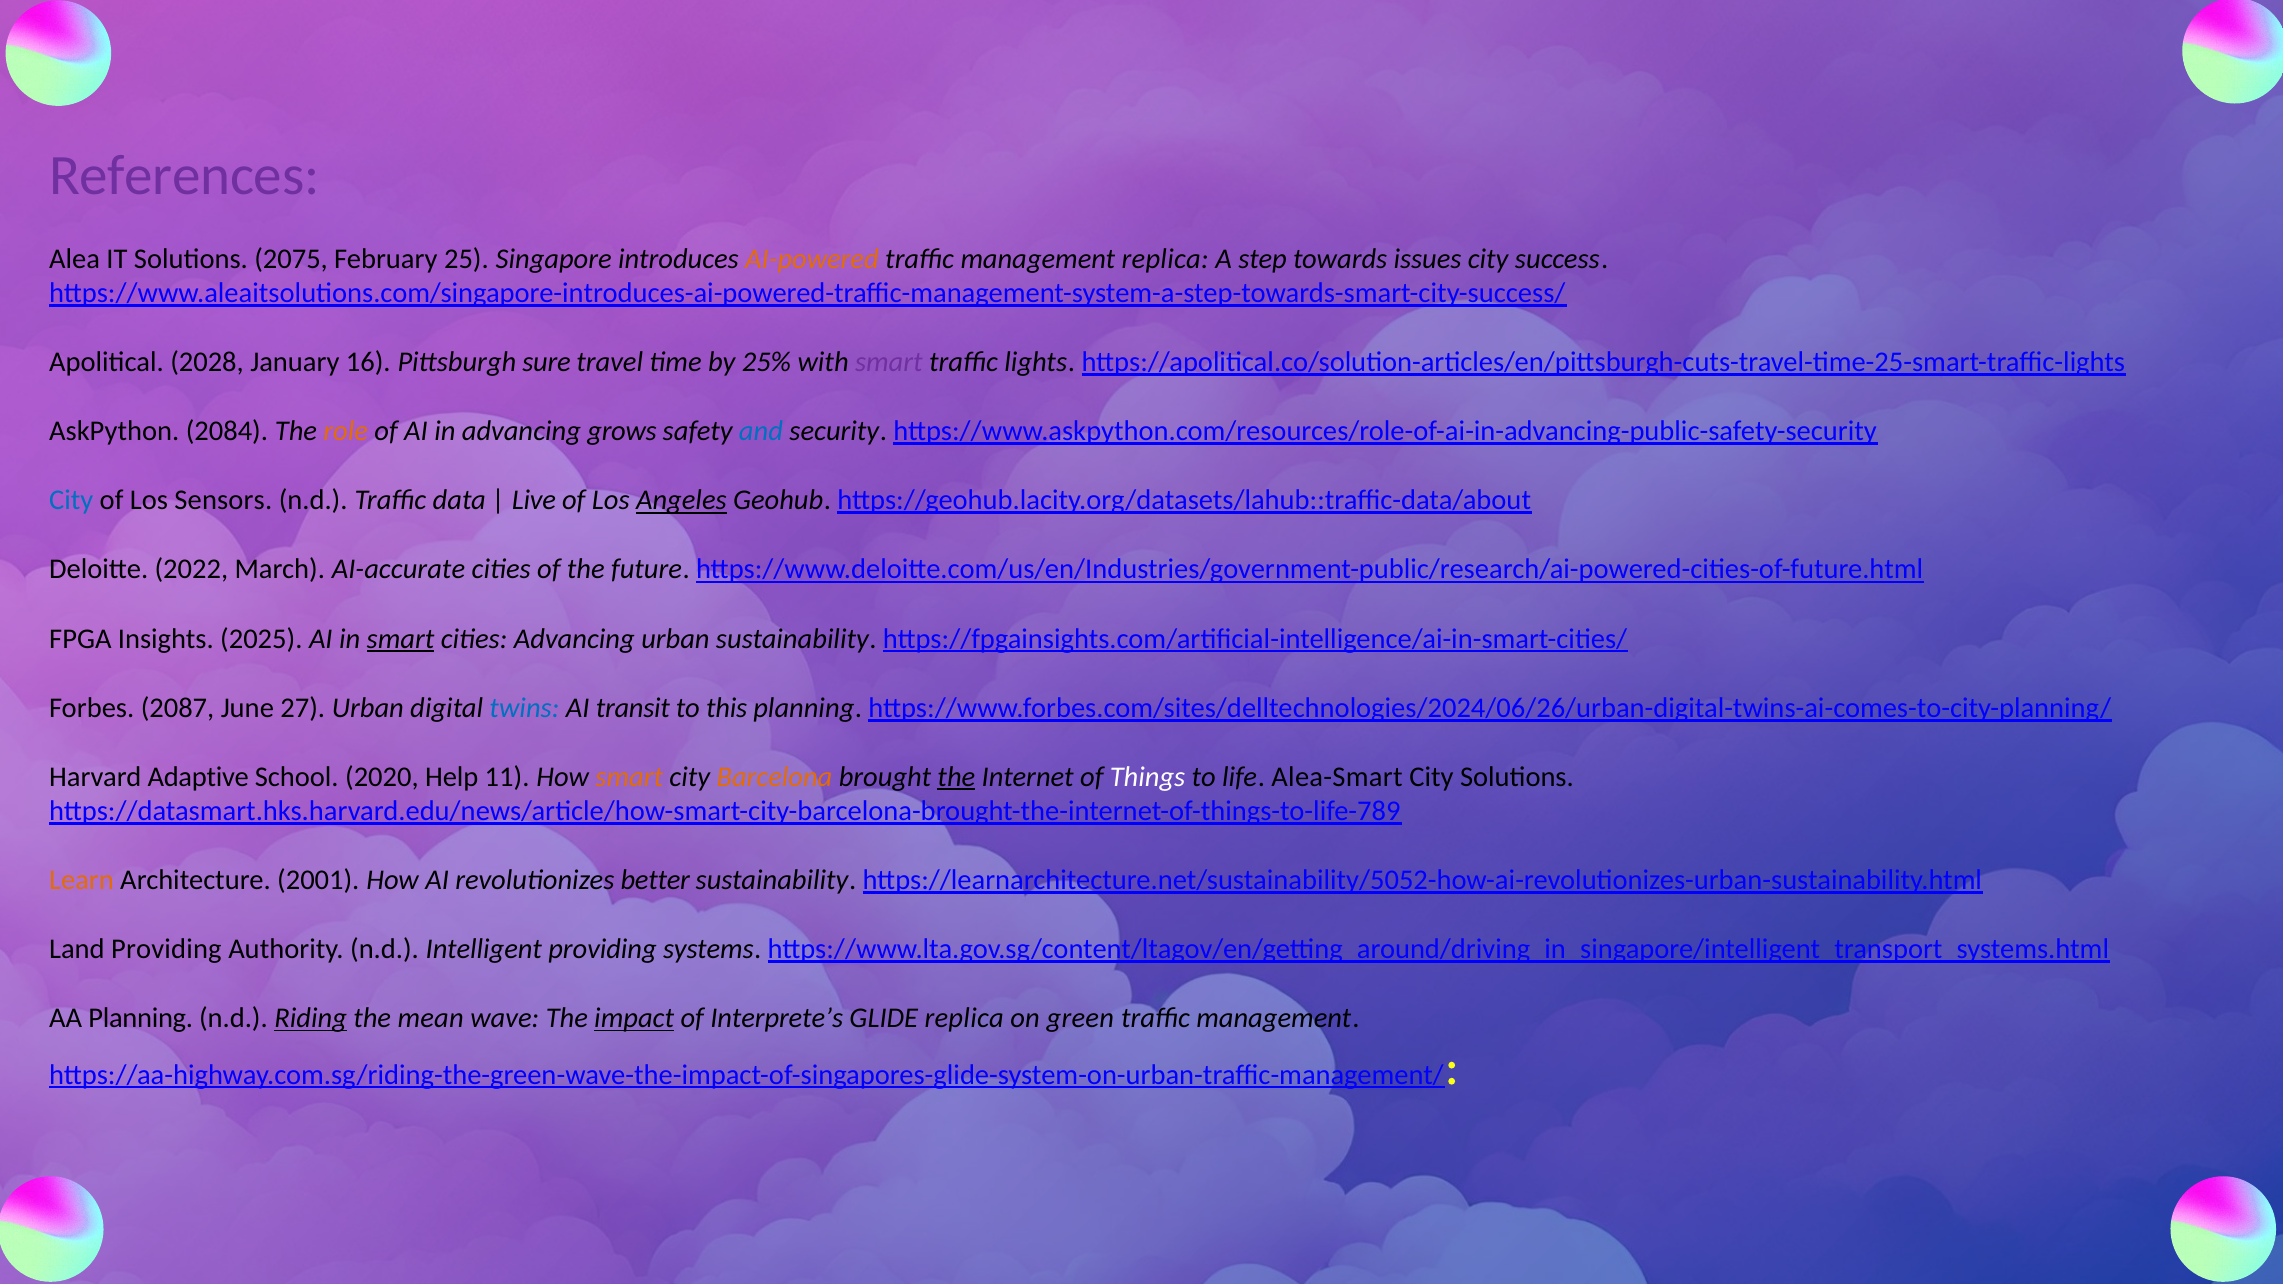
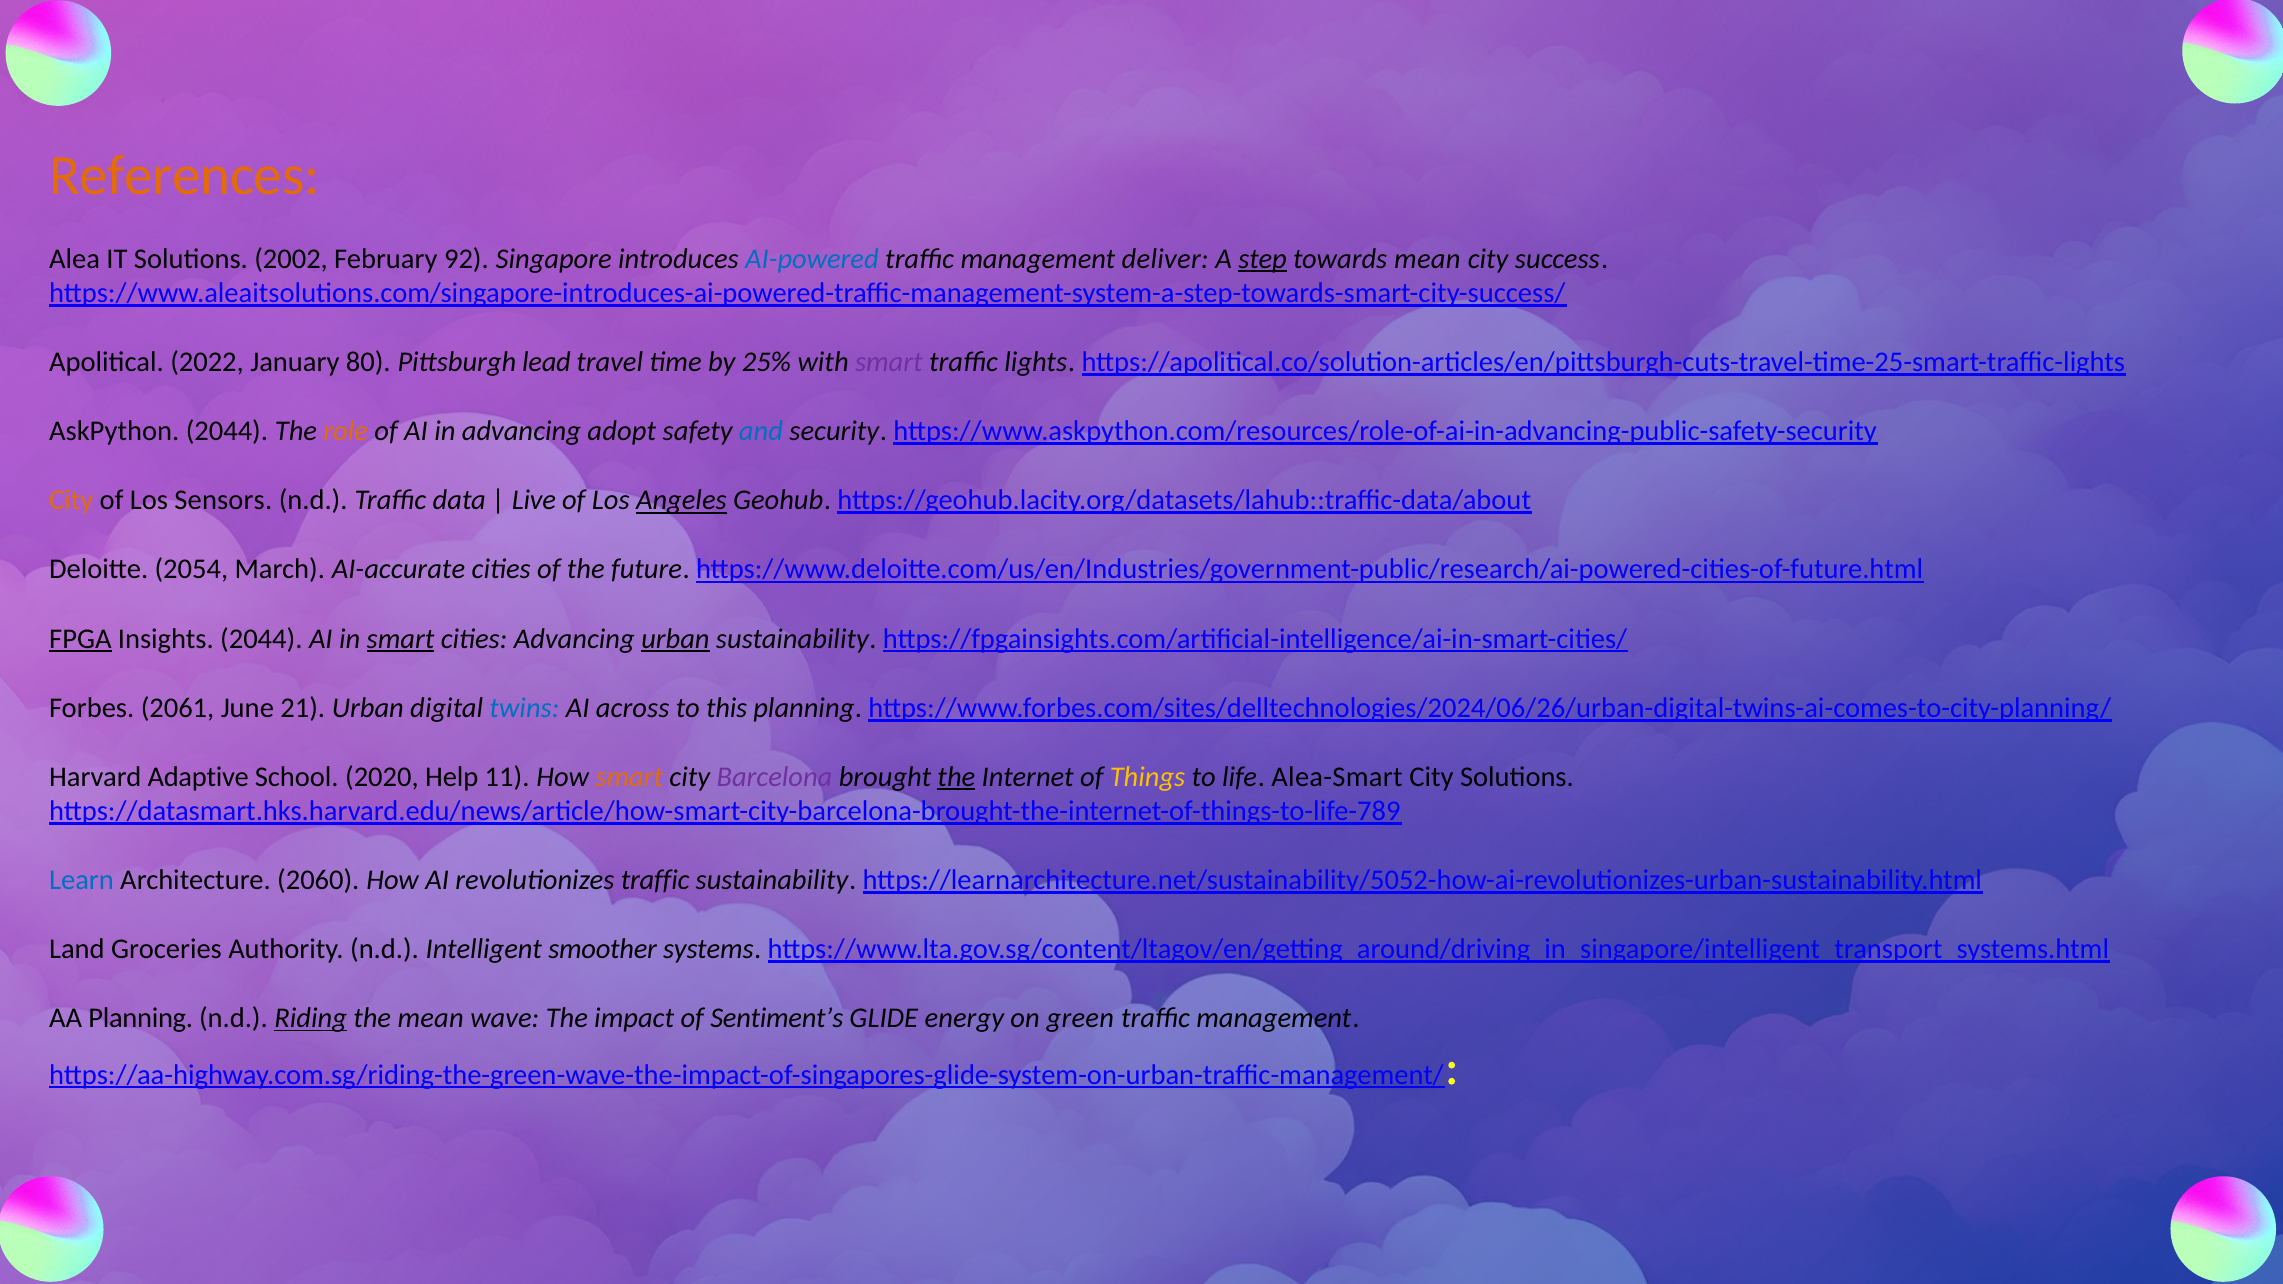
References colour: purple -> orange
2075: 2075 -> 2002
25: 25 -> 92
AI-powered colour: orange -> blue
management replica: replica -> deliver
step underline: none -> present
towards issues: issues -> mean
2028: 2028 -> 2022
16: 16 -> 80
sure: sure -> lead
AskPython 2084: 2084 -> 2044
grows: grows -> adopt
City at (71, 501) colour: blue -> orange
2022: 2022 -> 2054
FPGA underline: none -> present
Insights 2025: 2025 -> 2044
urban at (675, 639) underline: none -> present
2087: 2087 -> 2061
27: 27 -> 21
transit: transit -> across
Barcelona colour: orange -> purple
Things colour: white -> yellow
Learn colour: orange -> blue
2001: 2001 -> 2060
revolutionizes better: better -> traffic
Land Providing: Providing -> Groceries
Intelligent providing: providing -> smoother
impact underline: present -> none
Interprete’s: Interprete’s -> Sentiment’s
GLIDE replica: replica -> energy
